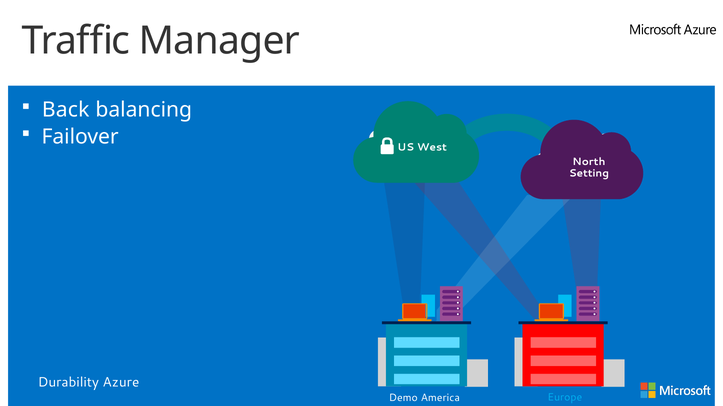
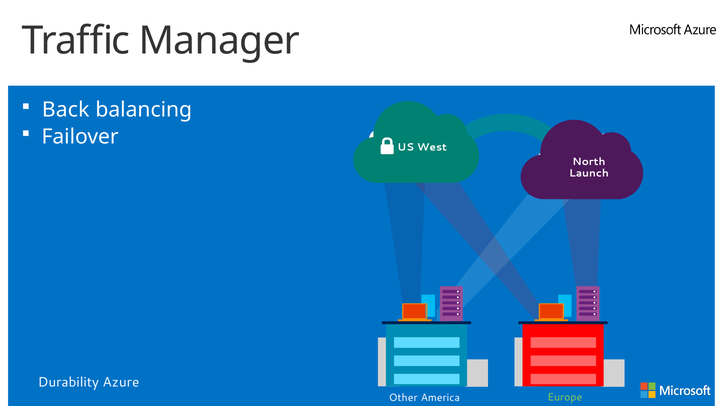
Setting: Setting -> Launch
Demo: Demo -> Other
Europe colour: light blue -> light green
